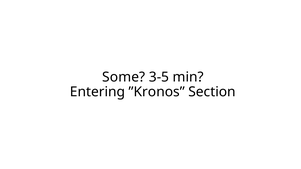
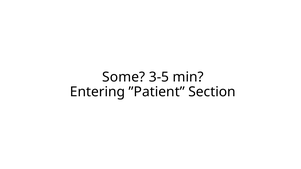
”Kronos: ”Kronos -> ”Patient
